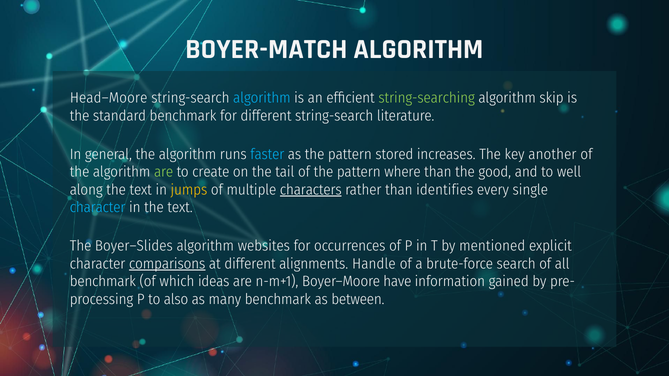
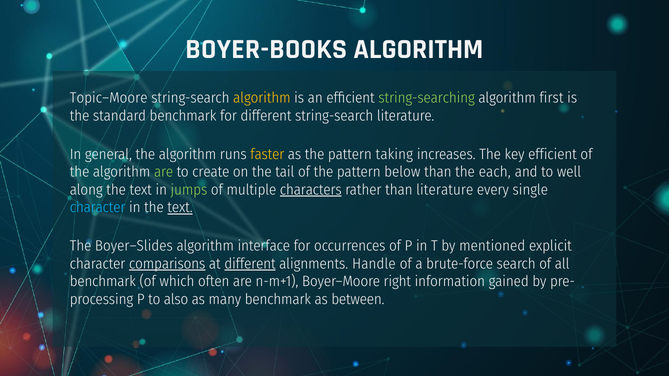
BOYER-MATCH: BOYER-MATCH -> BOYER-BOOKS
Head–Moore: Head–Moore -> Topic–Moore
algorithm at (262, 98) colour: light blue -> yellow
skip: skip -> first
faster colour: light blue -> yellow
stored: stored -> taking
key another: another -> efficient
where: where -> below
good: good -> each
jumps colour: yellow -> light green
than identifies: identifies -> literature
text at (180, 208) underline: none -> present
websites: websites -> interface
different at (250, 264) underline: none -> present
ideas: ideas -> often
have: have -> right
